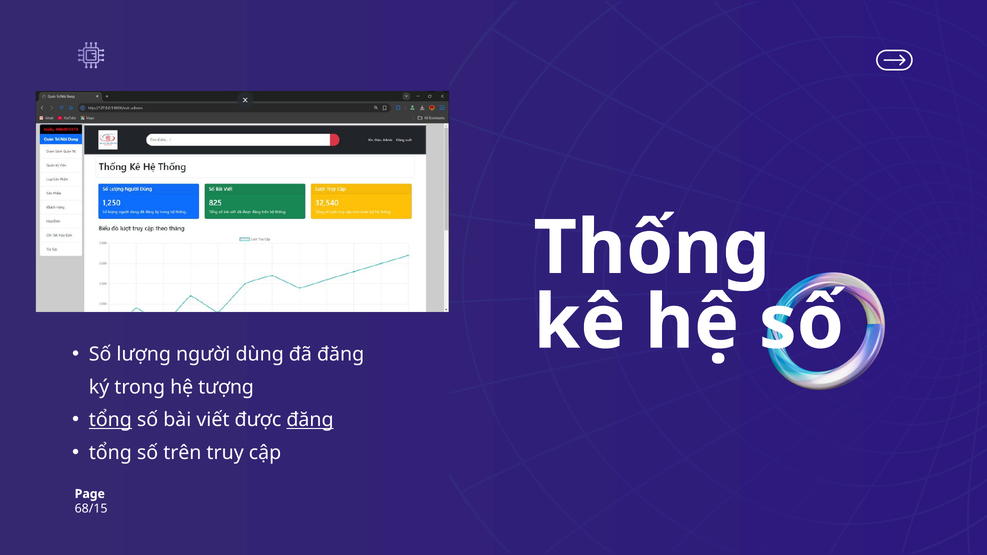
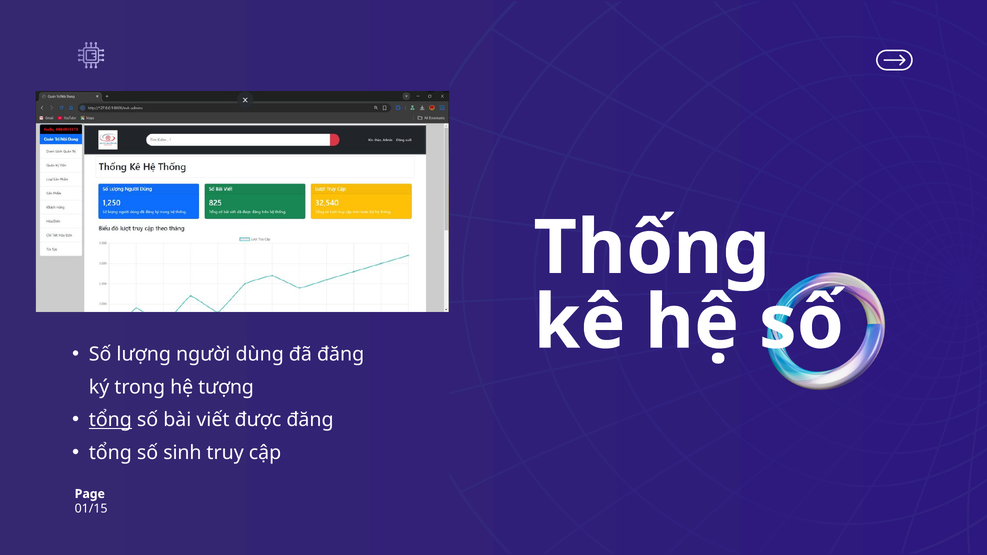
đăng at (310, 420) underline: present -> none
trên: trên -> sinh
68/15: 68/15 -> 01/15
